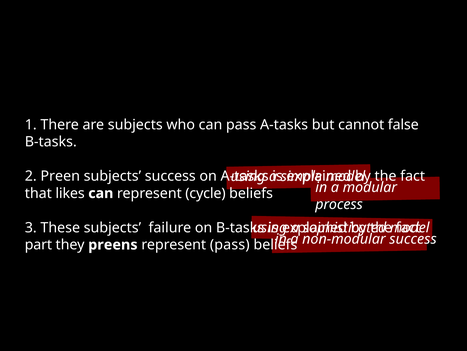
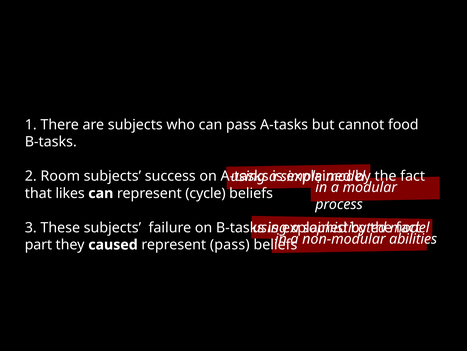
false: false -> food
Preen: Preen -> Room
non-modular success: success -> abilities
preens: preens -> caused
